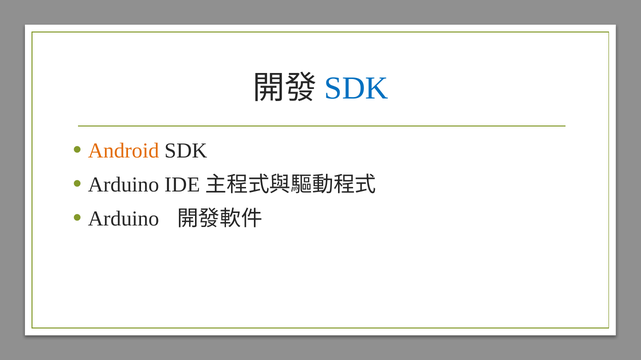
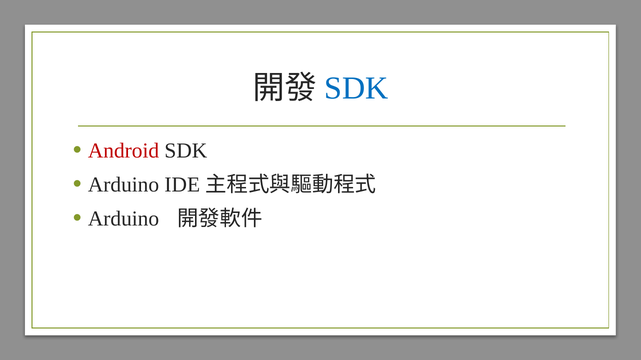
Android colour: orange -> red
